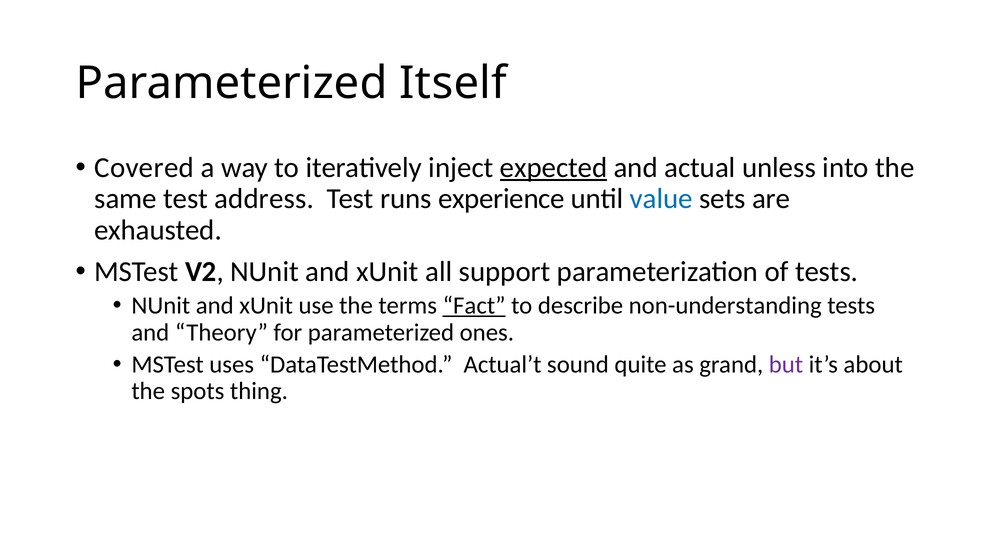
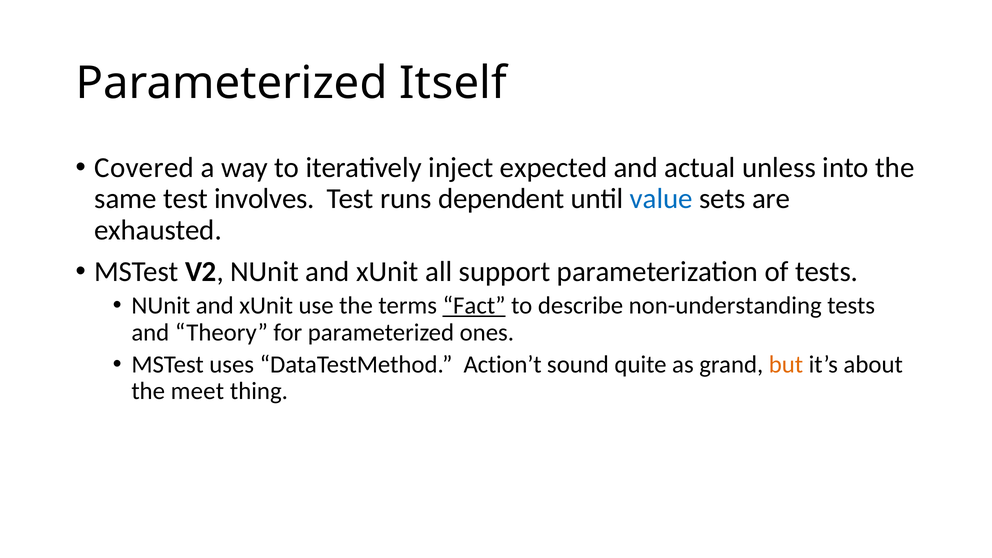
expected underline: present -> none
address: address -> involves
experience: experience -> dependent
Actual’t: Actual’t -> Action’t
but colour: purple -> orange
spots: spots -> meet
